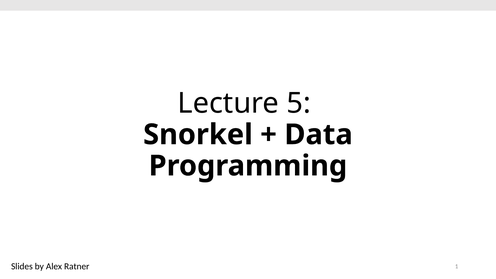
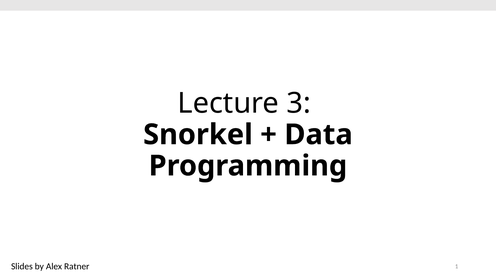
5: 5 -> 3
